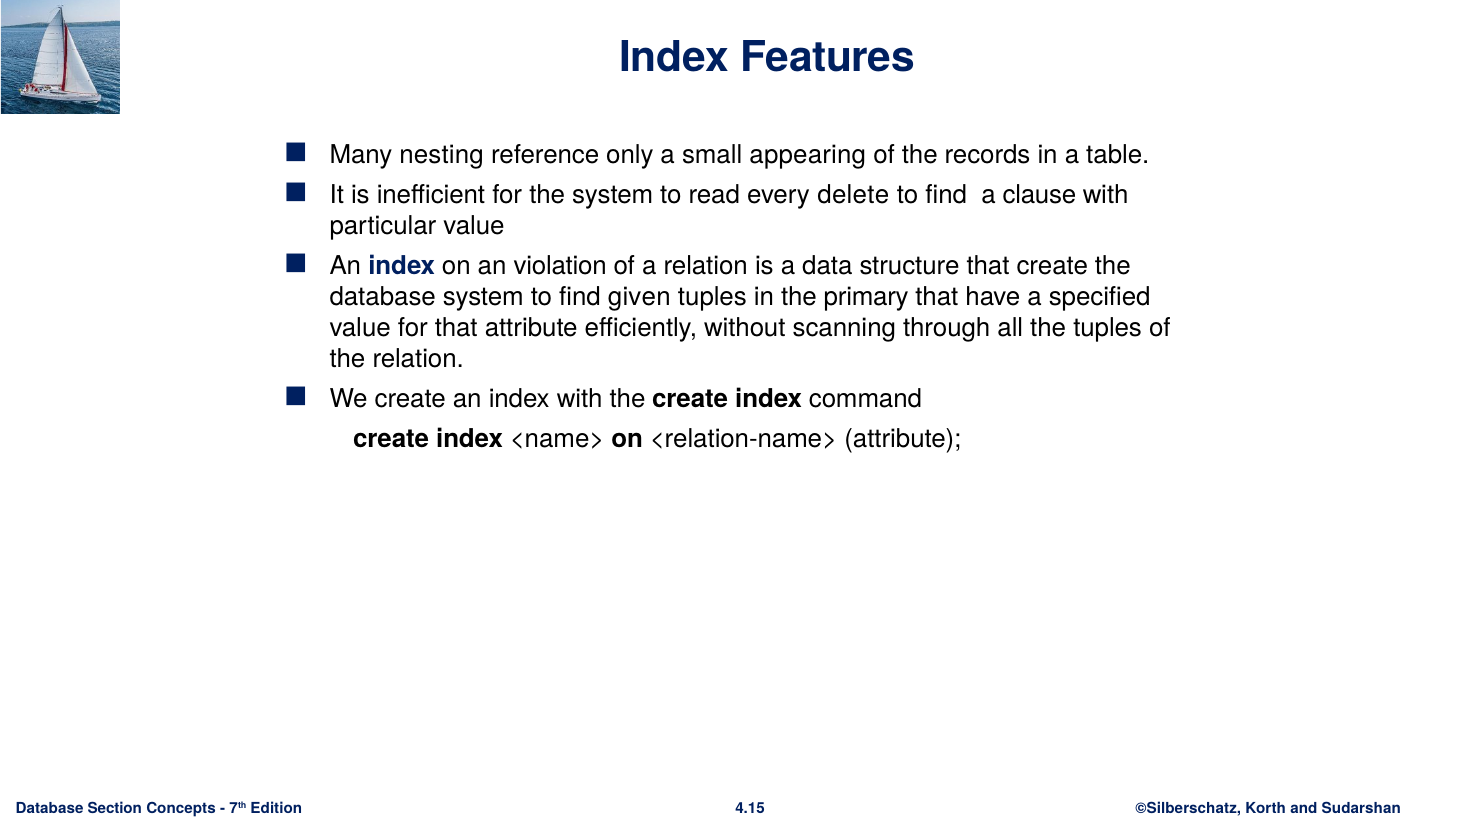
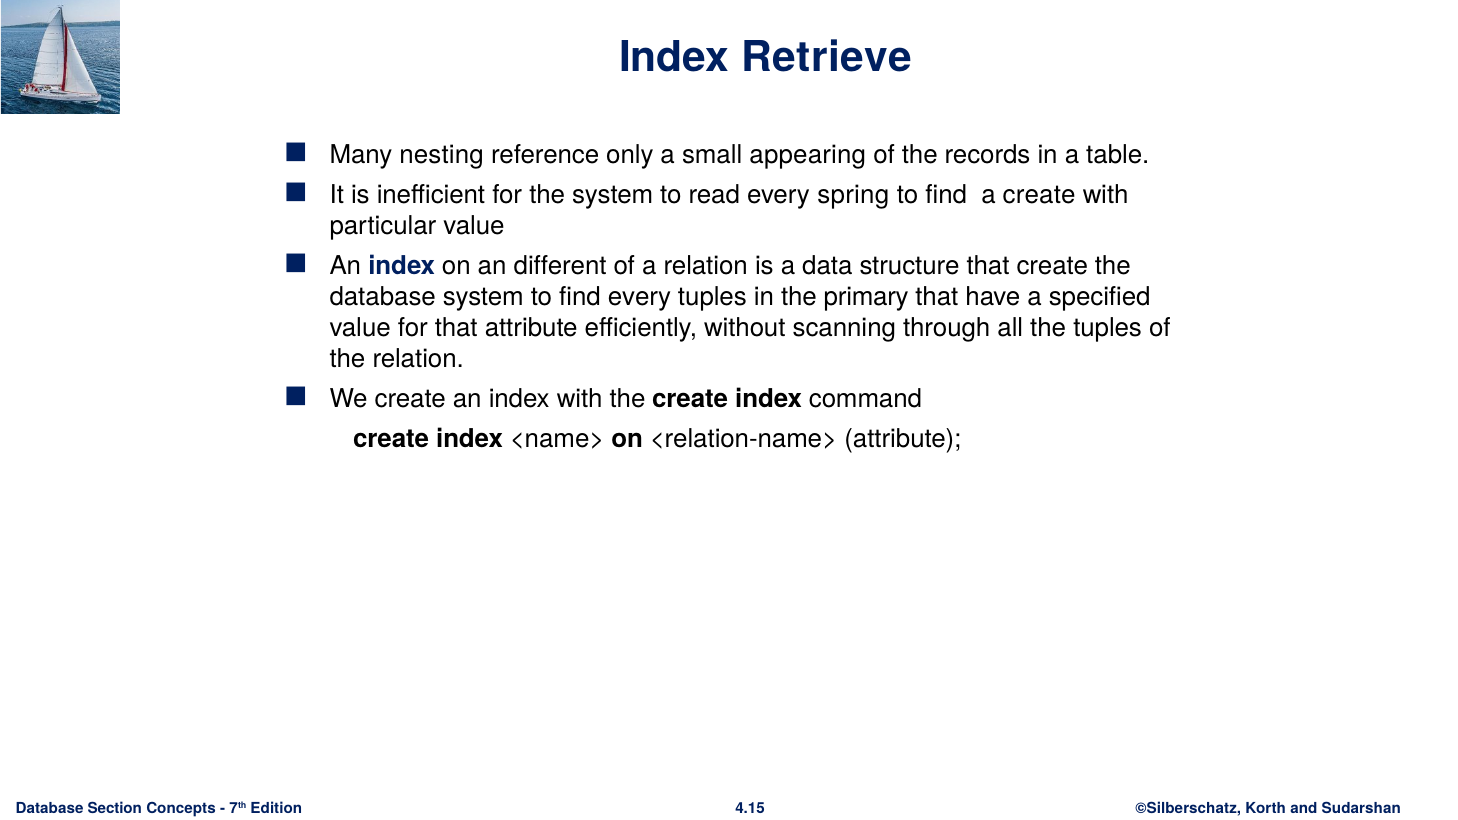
Features: Features -> Retrieve
delete: delete -> spring
a clause: clause -> create
violation: violation -> different
find given: given -> every
